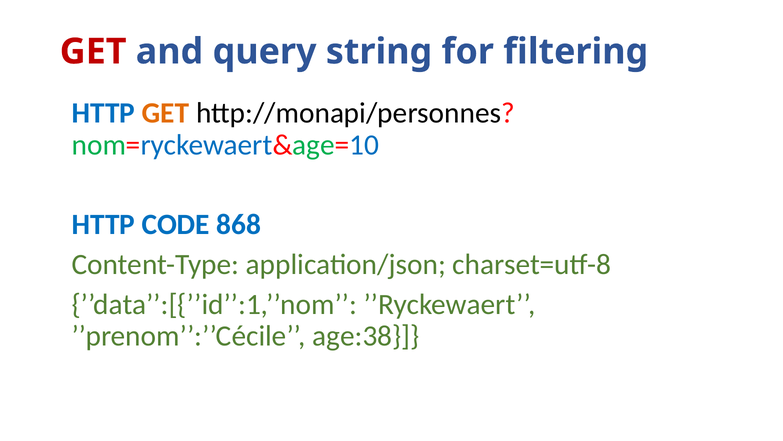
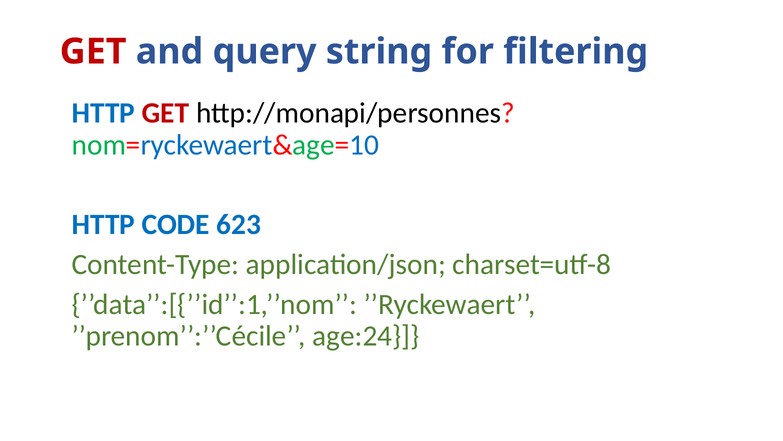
GET at (166, 113) colour: orange -> red
868: 868 -> 623
age:38: age:38 -> age:24
